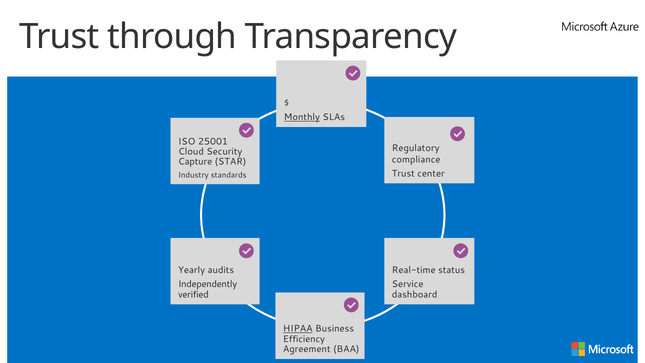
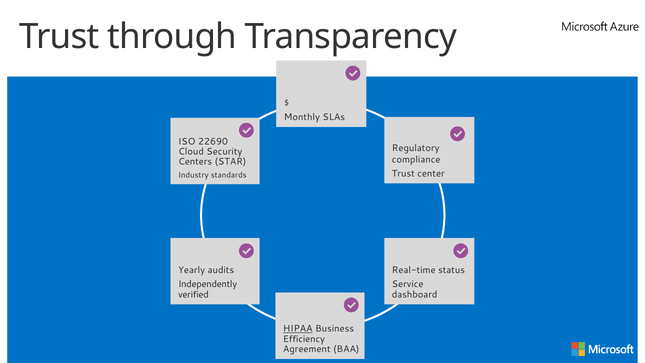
Monthly underline: present -> none
25001: 25001 -> 22690
Capture: Capture -> Centers
